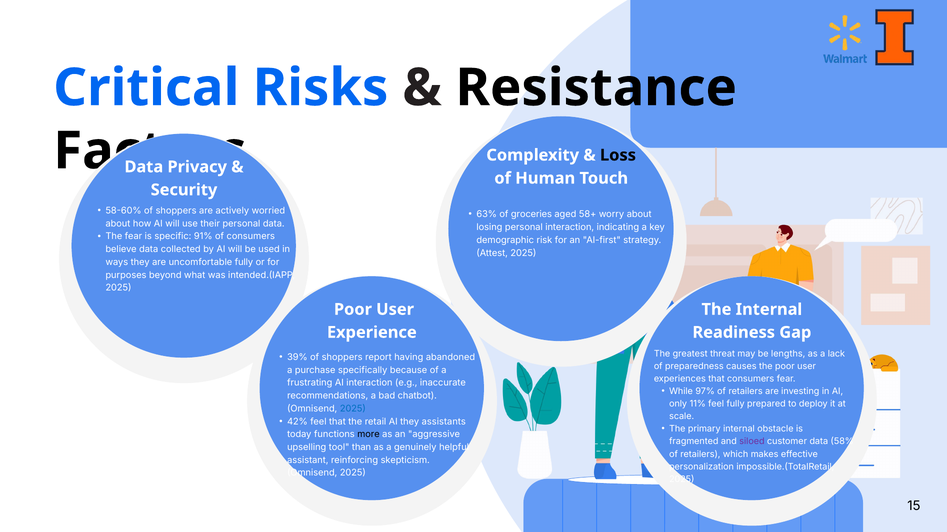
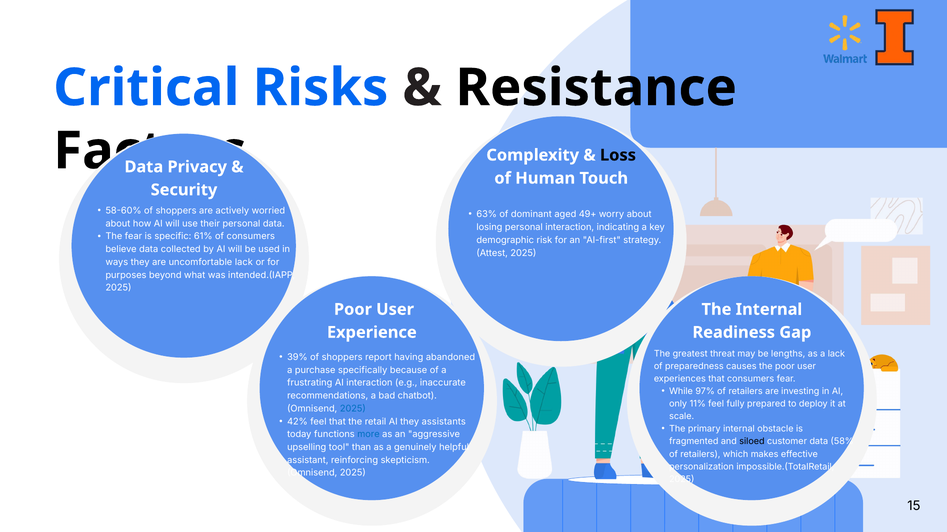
groceries: groceries -> dominant
58+: 58+ -> 49+
91%: 91% -> 61%
uncomfortable fully: fully -> lack
more colour: black -> blue
siloed colour: purple -> black
